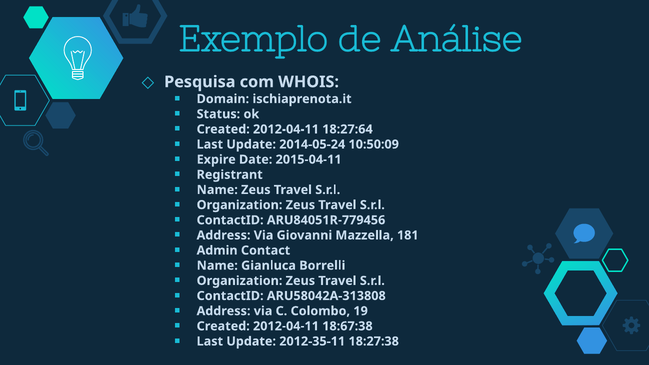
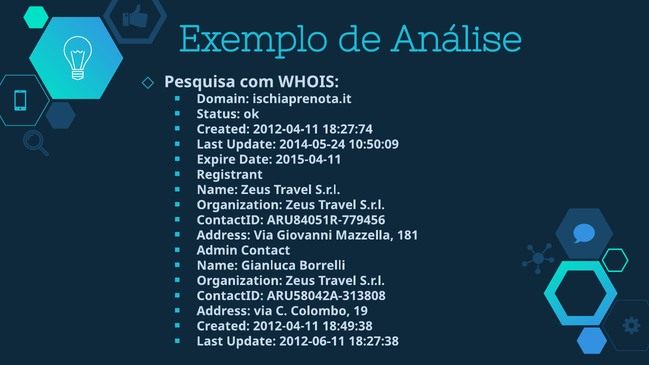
18:27:64: 18:27:64 -> 18:27:74
18:67:38: 18:67:38 -> 18:49:38
2012-35-11: 2012-35-11 -> 2012-06-11
